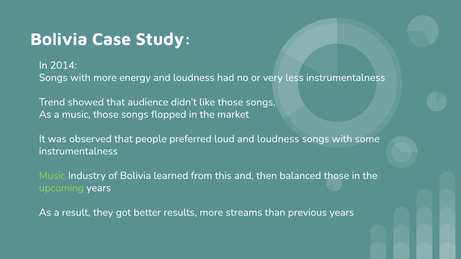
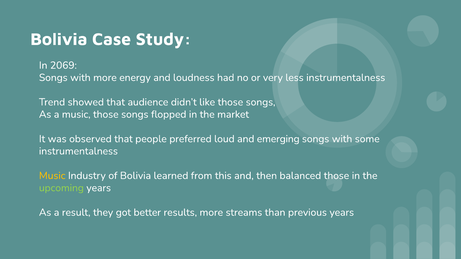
2014: 2014 -> 2069
loud and loudness: loudness -> emerging
Music at (52, 176) colour: light green -> yellow
